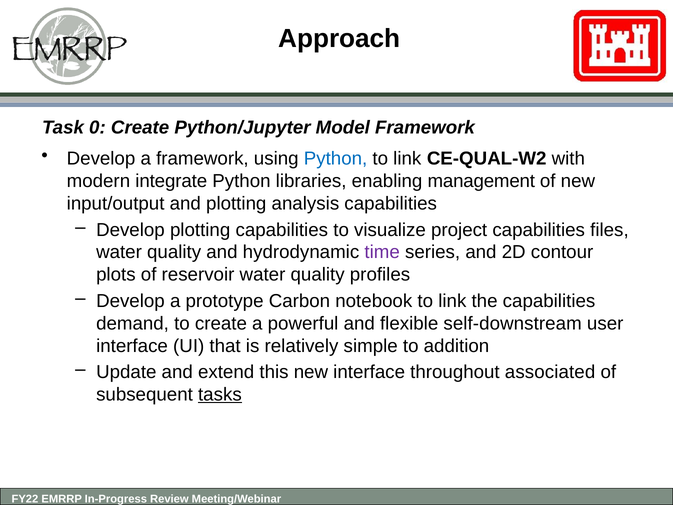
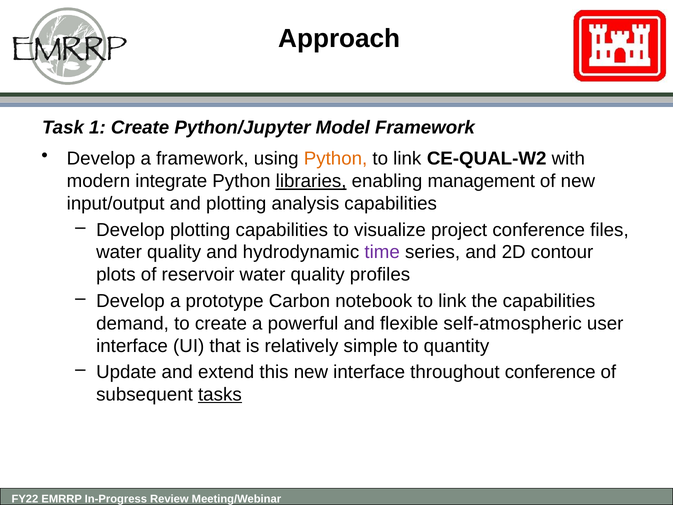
0: 0 -> 1
Python at (336, 159) colour: blue -> orange
libraries underline: none -> present
project capabilities: capabilities -> conference
self-downstream: self-downstream -> self-atmospheric
addition: addition -> quantity
throughout associated: associated -> conference
